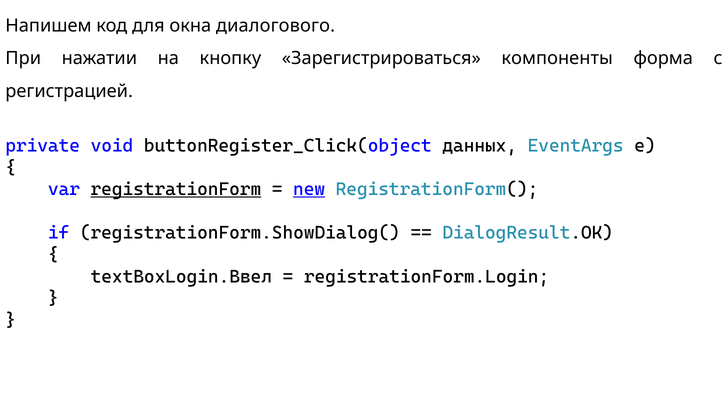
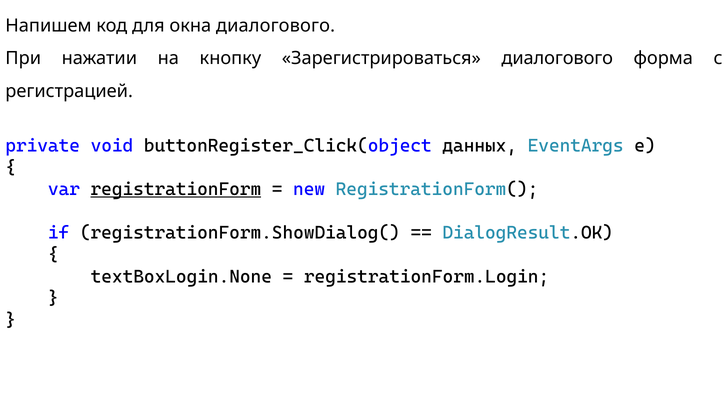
Зарегистрироваться компоненты: компоненты -> диалогового
new underline: present -> none
textBoxLogin.Ввел: textBoxLogin.Ввел -> textBoxLogin.None
